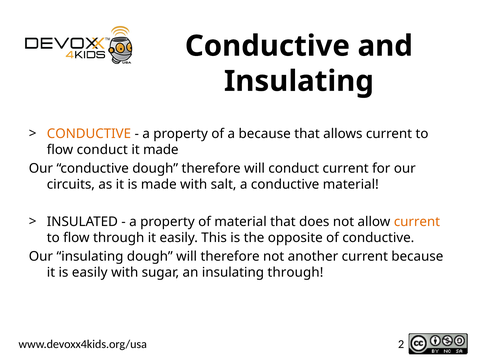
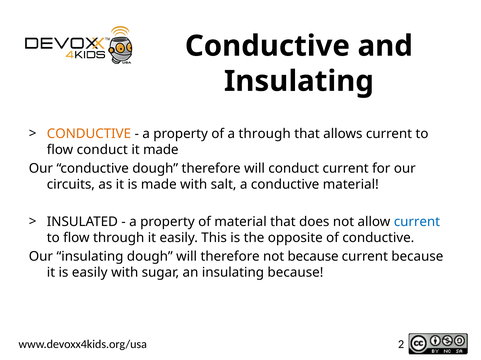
a because: because -> through
current at (417, 222) colour: orange -> blue
not another: another -> because
insulating through: through -> because
